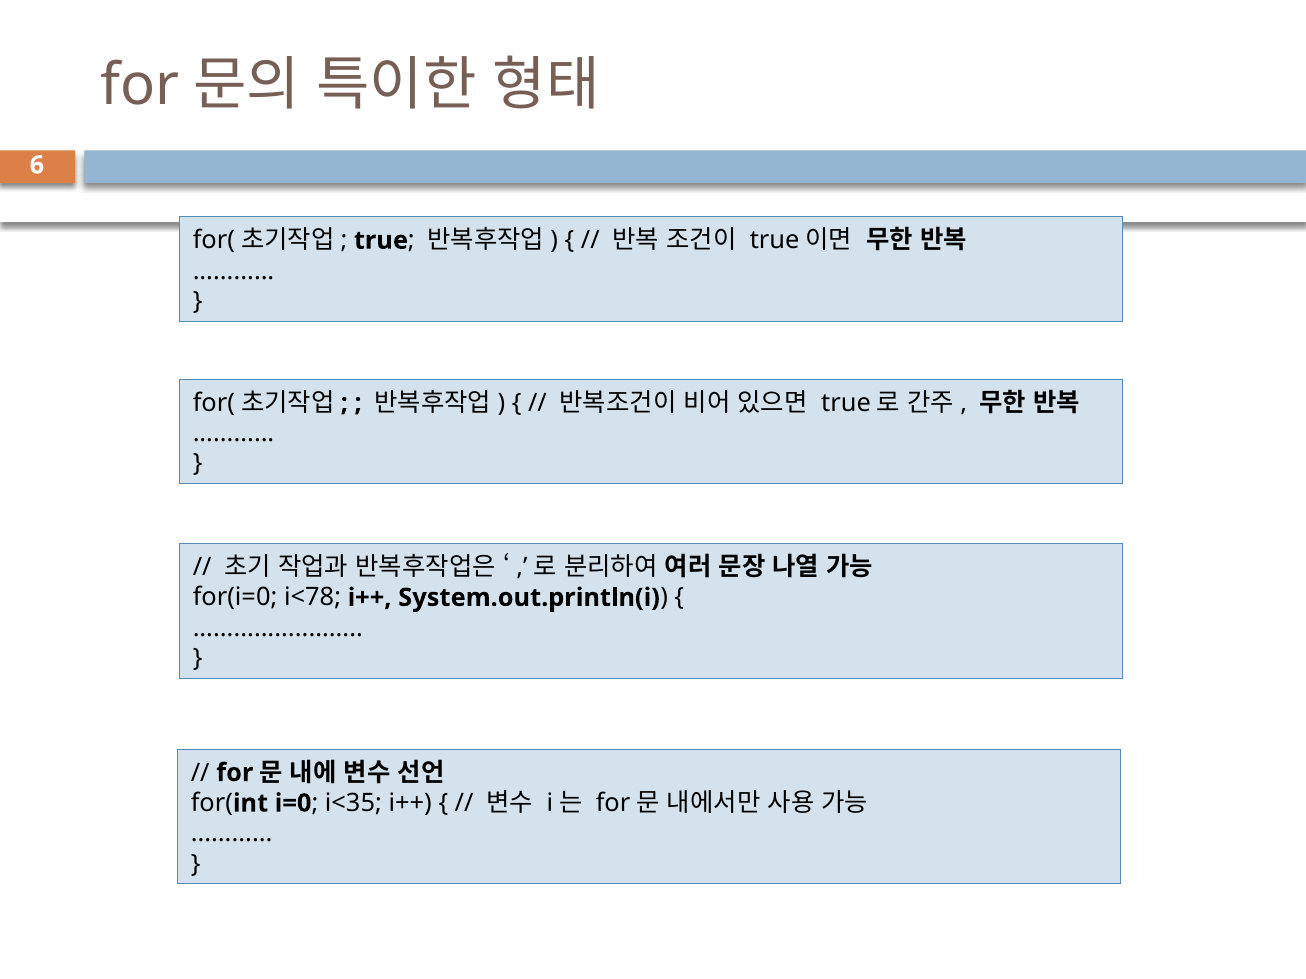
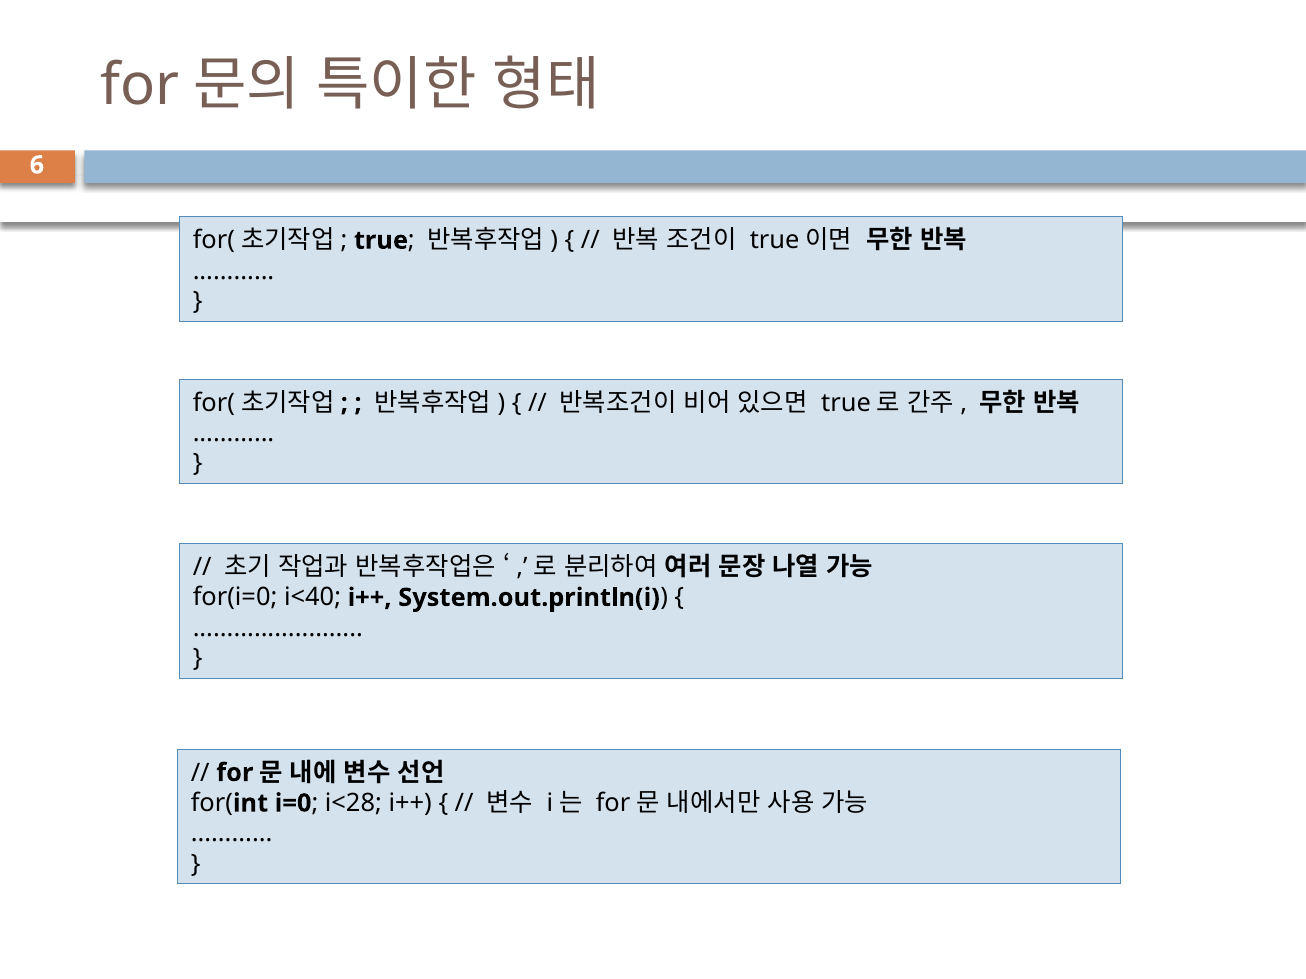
i<78: i<78 -> i<40
i<35: i<35 -> i<28
